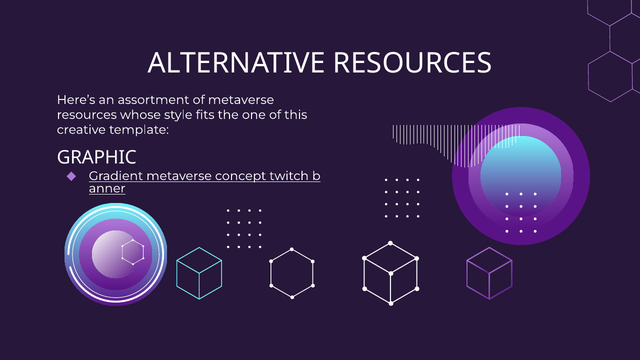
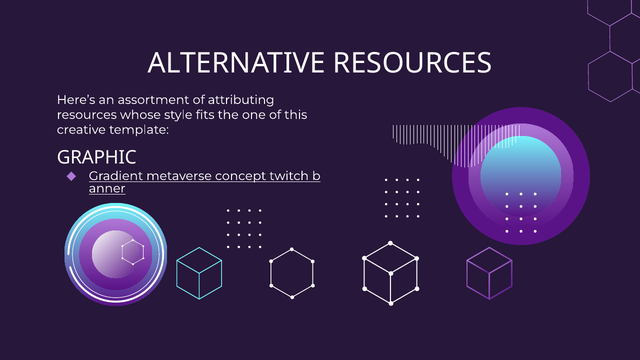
of metaverse: metaverse -> attributing
